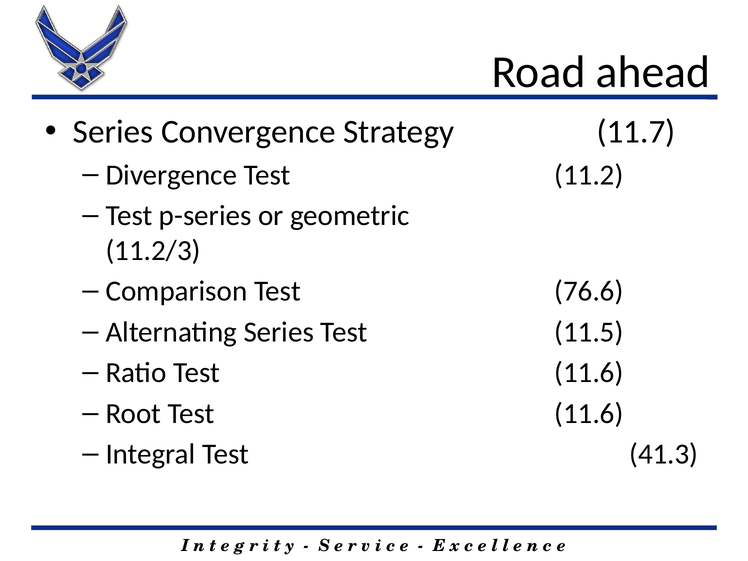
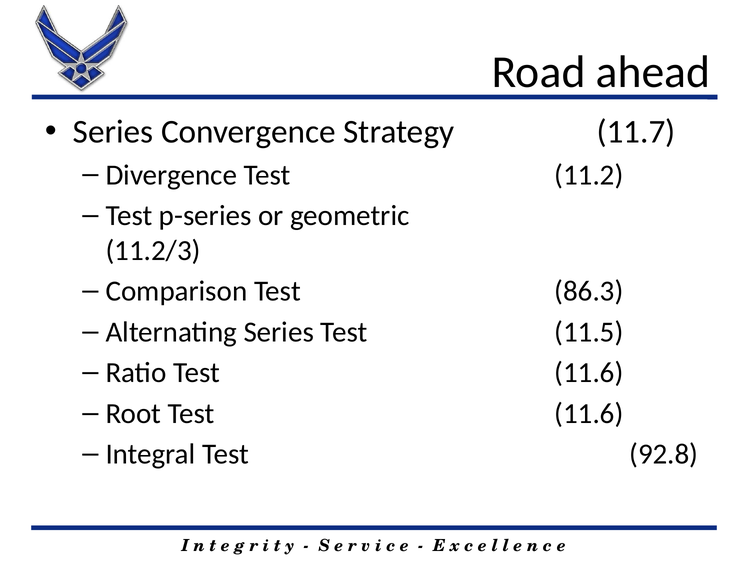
76.6: 76.6 -> 86.3
41.3: 41.3 -> 92.8
